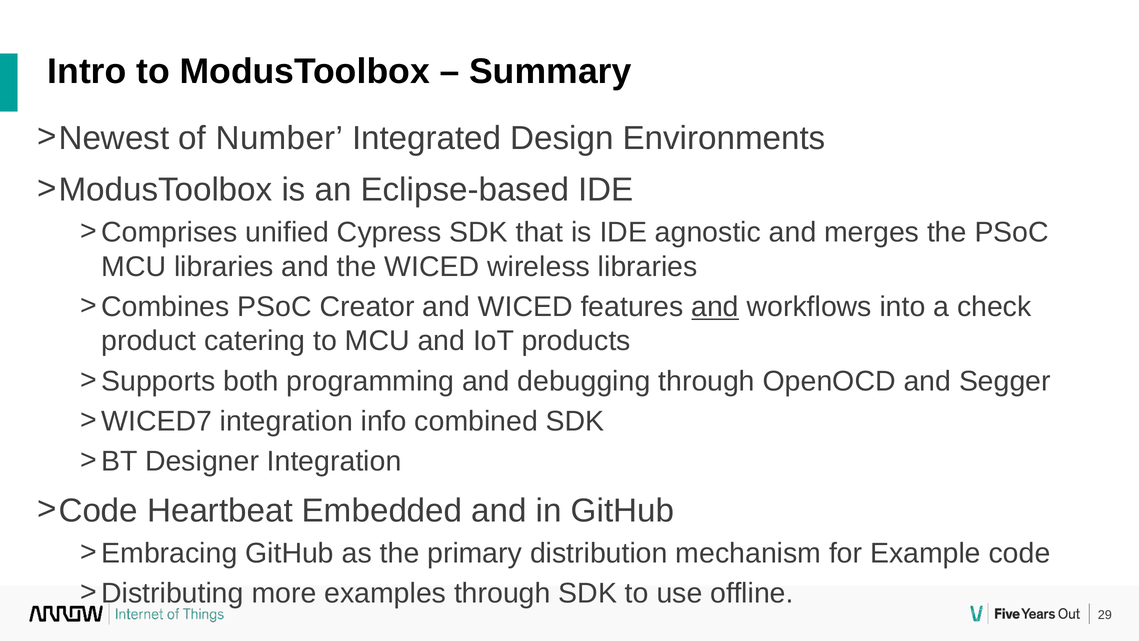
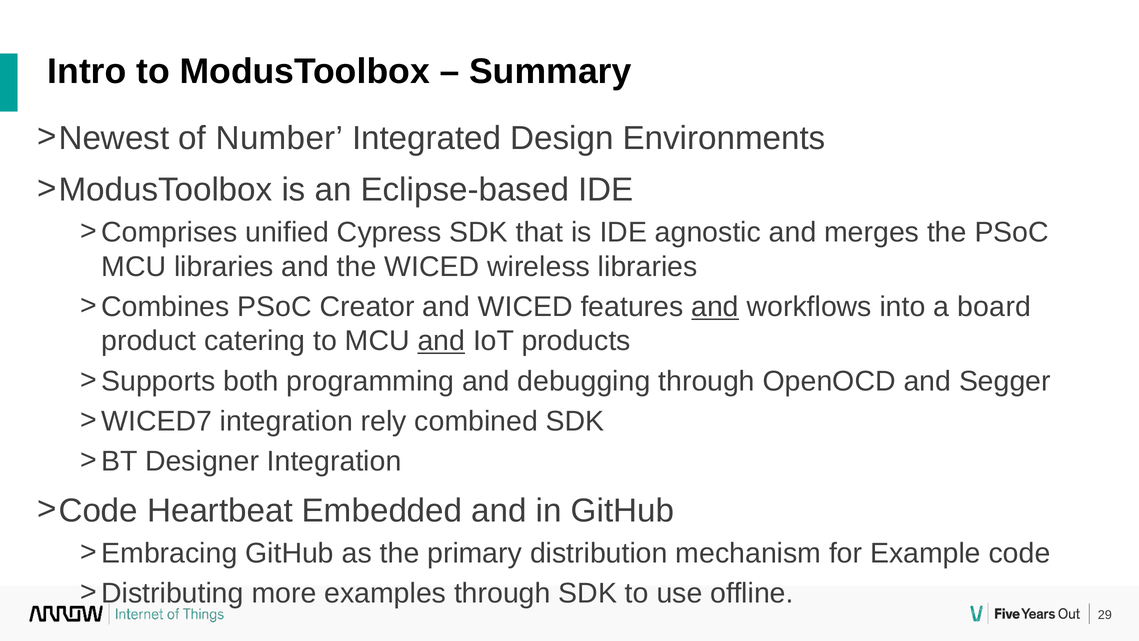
check: check -> board
and at (441, 341) underline: none -> present
info: info -> rely
